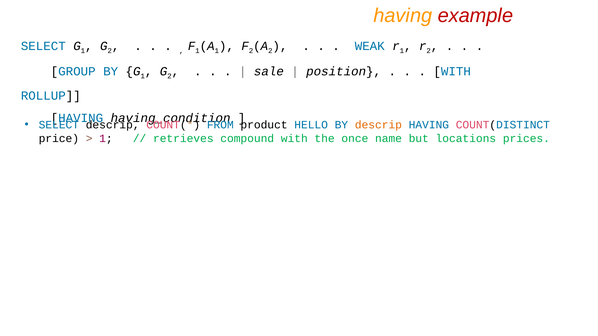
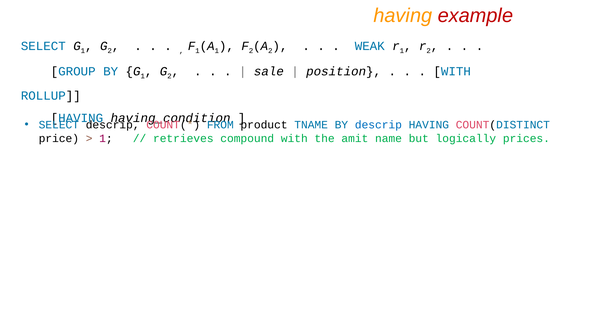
HELLO: HELLO -> TNAME
descrip at (378, 125) colour: orange -> blue
once: once -> amit
locations: locations -> logically
